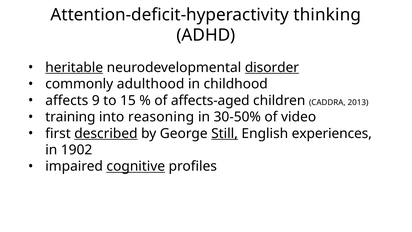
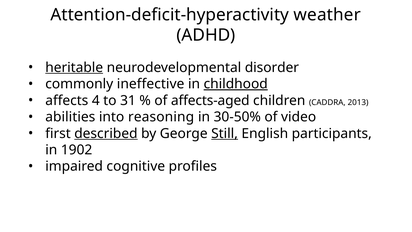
thinking: thinking -> weather
disorder underline: present -> none
adulthood: adulthood -> ineffective
childhood underline: none -> present
9: 9 -> 4
15: 15 -> 31
training: training -> abilities
experiences: experiences -> participants
cognitive underline: present -> none
